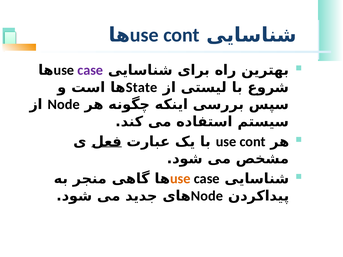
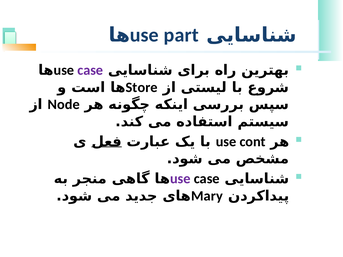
cont at (181, 35): cont -> part
State: State -> Store
use at (180, 179) colour: orange -> purple
Node at (207, 196): Node -> Mary
